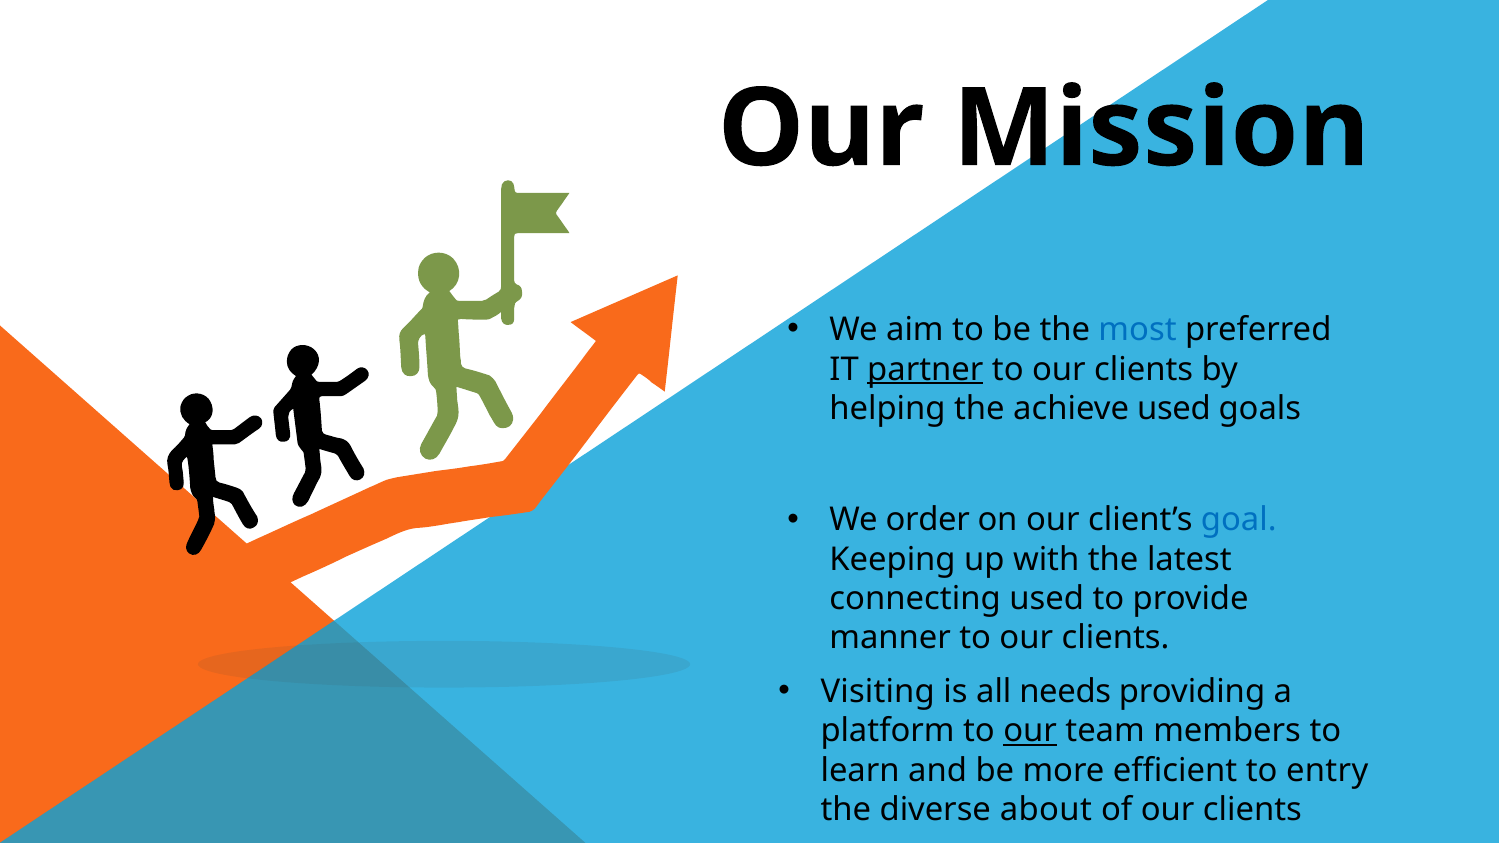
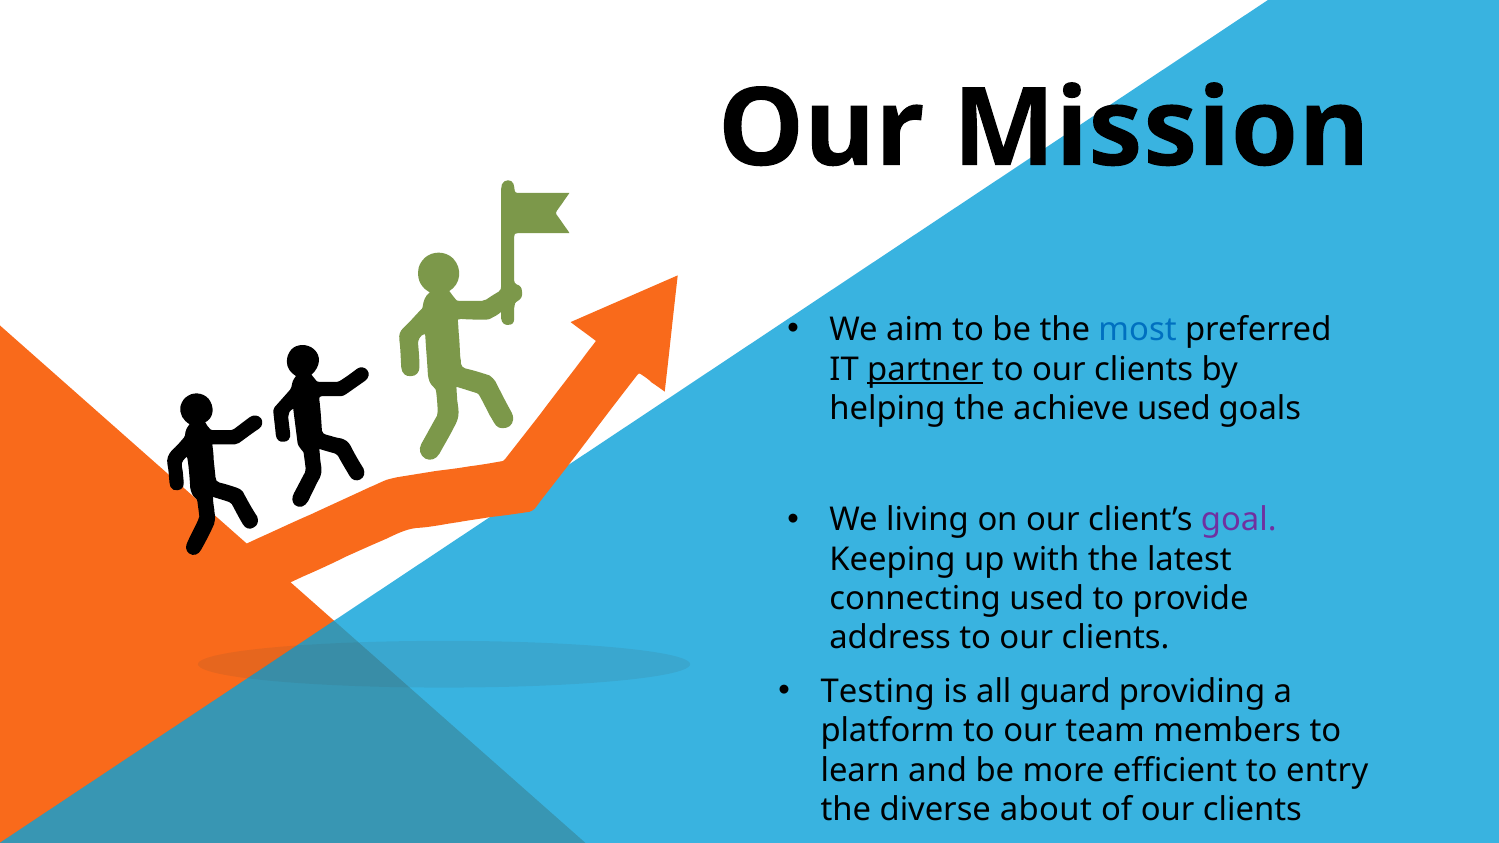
order: order -> living
goal colour: blue -> purple
manner: manner -> address
Visiting: Visiting -> Testing
needs: needs -> guard
our at (1030, 732) underline: present -> none
